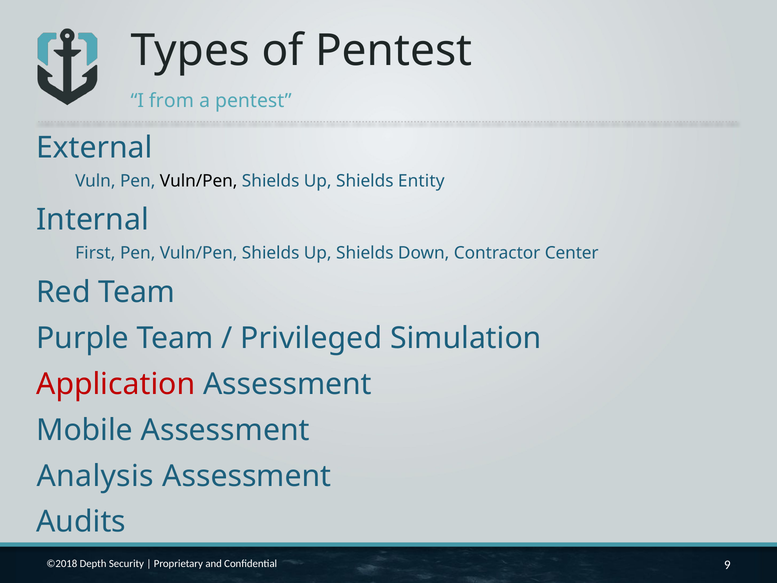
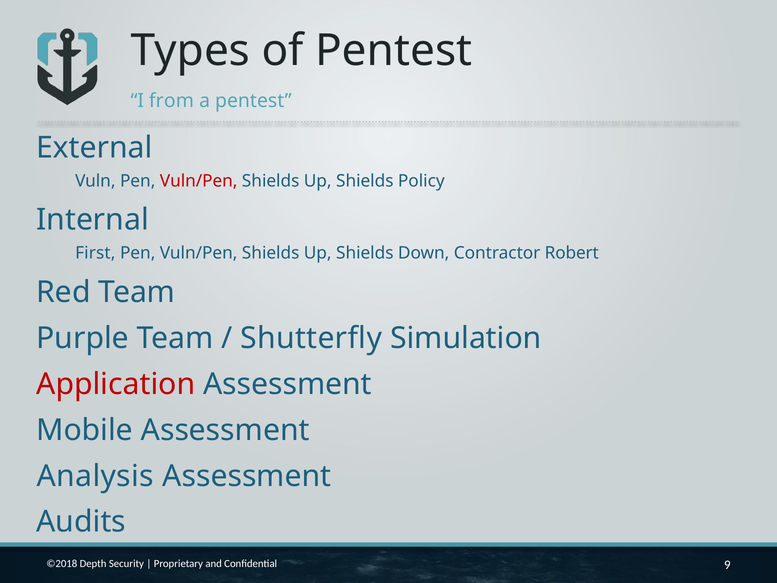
Vuln/Pen at (199, 181) colour: black -> red
Entity: Entity -> Policy
Center: Center -> Robert
Privileged: Privileged -> Shutterfly
